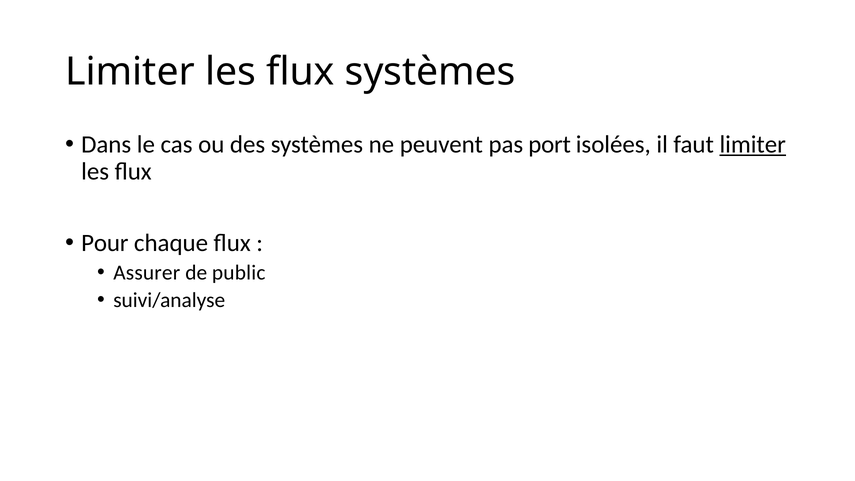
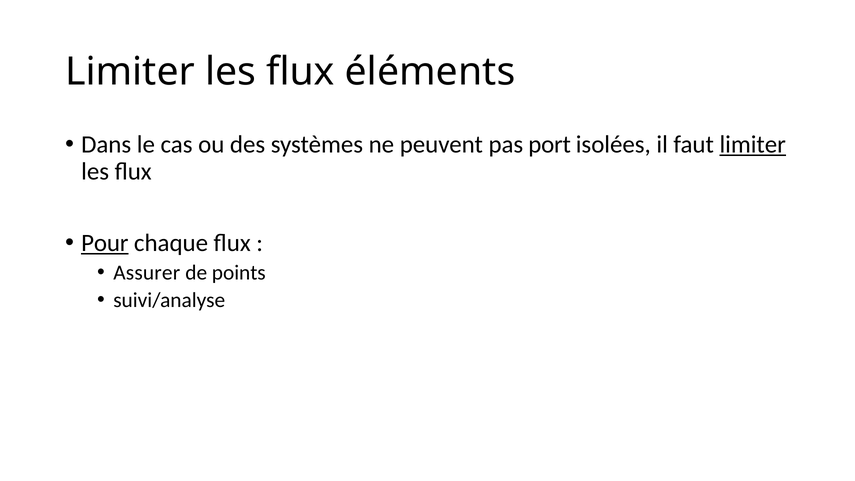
flux systèmes: systèmes -> éléments
Pour underline: none -> present
public: public -> points
